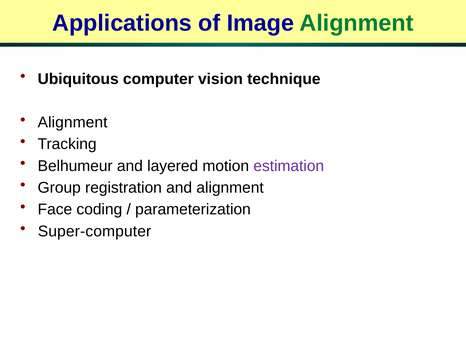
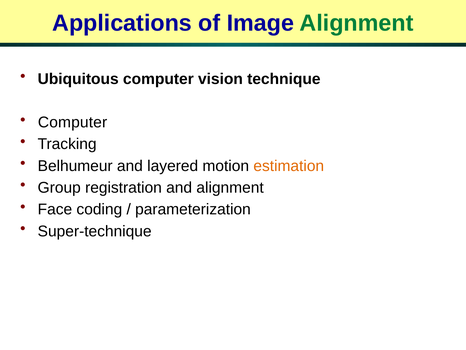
Alignment at (73, 122): Alignment -> Computer
estimation colour: purple -> orange
Super-computer: Super-computer -> Super-technique
